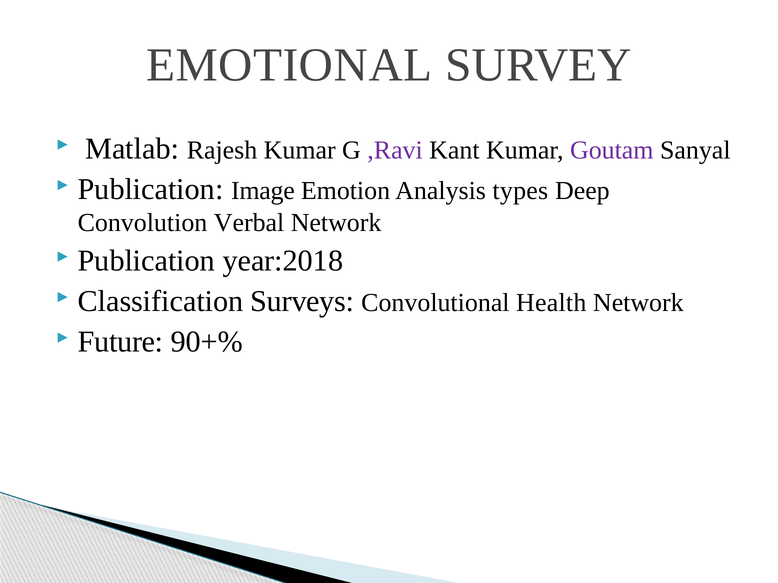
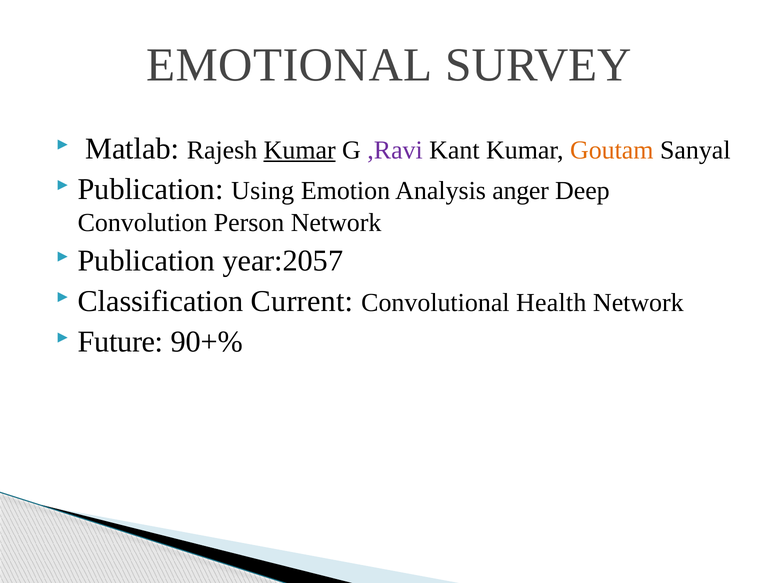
Kumar at (300, 150) underline: none -> present
Goutam colour: purple -> orange
Image: Image -> Using
types: types -> anger
Verbal: Verbal -> Person
year:2018: year:2018 -> year:2057
Surveys: Surveys -> Current
